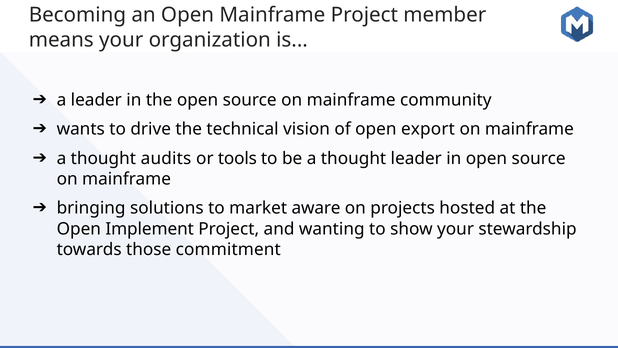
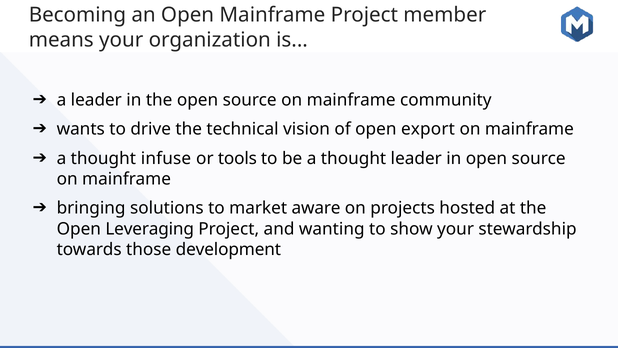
audits: audits -> infuse
Implement: Implement -> Leveraging
commitment: commitment -> development
